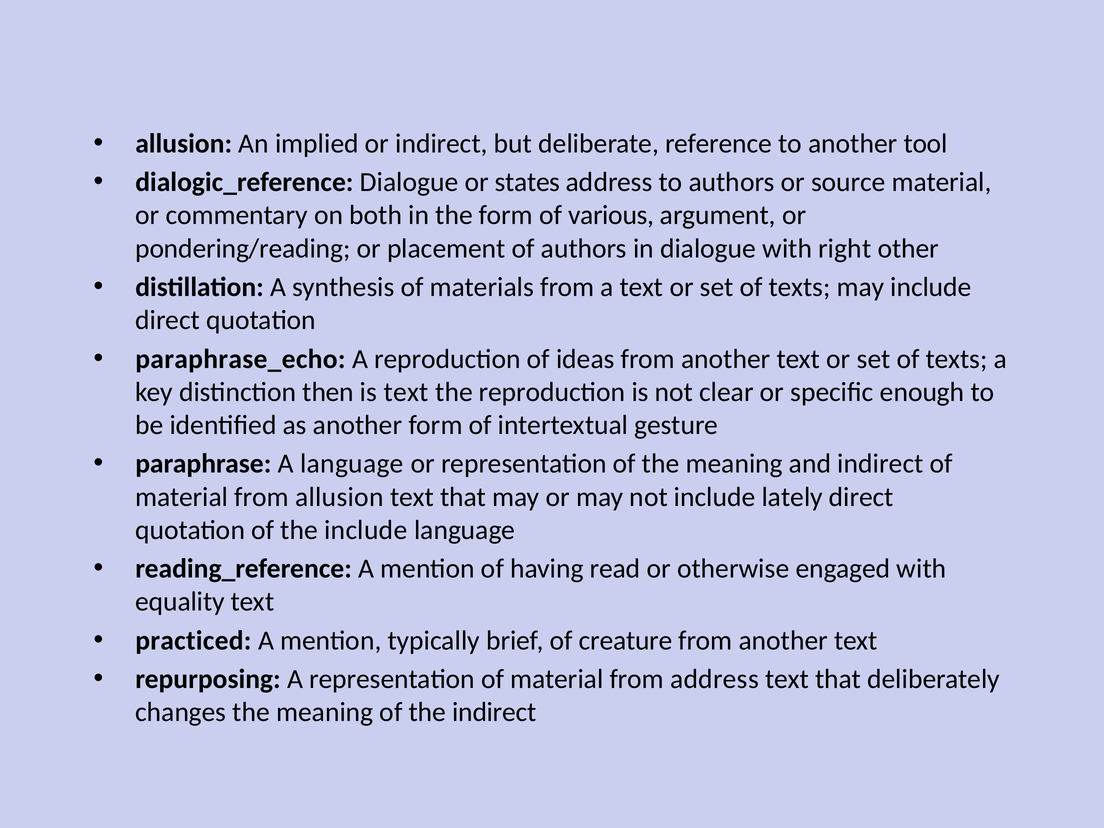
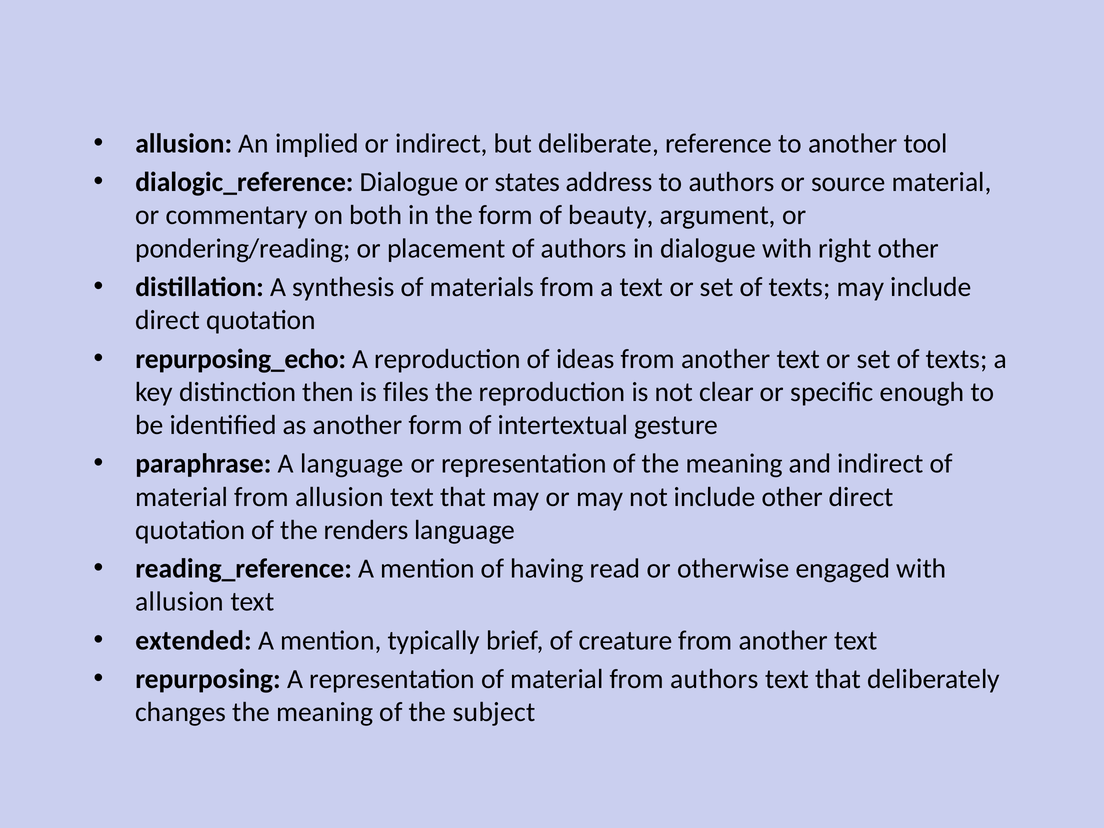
various: various -> beauty
paraphrase_echo: paraphrase_echo -> repurposing_echo
is text: text -> files
include lately: lately -> other
the include: include -> renders
equality at (180, 602): equality -> allusion
practiced: practiced -> extended
from address: address -> authors
the indirect: indirect -> subject
